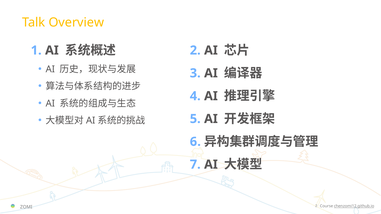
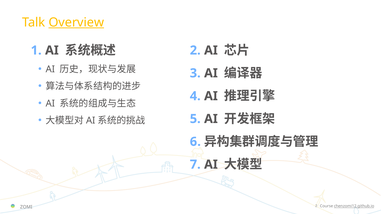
Overview underline: none -> present
